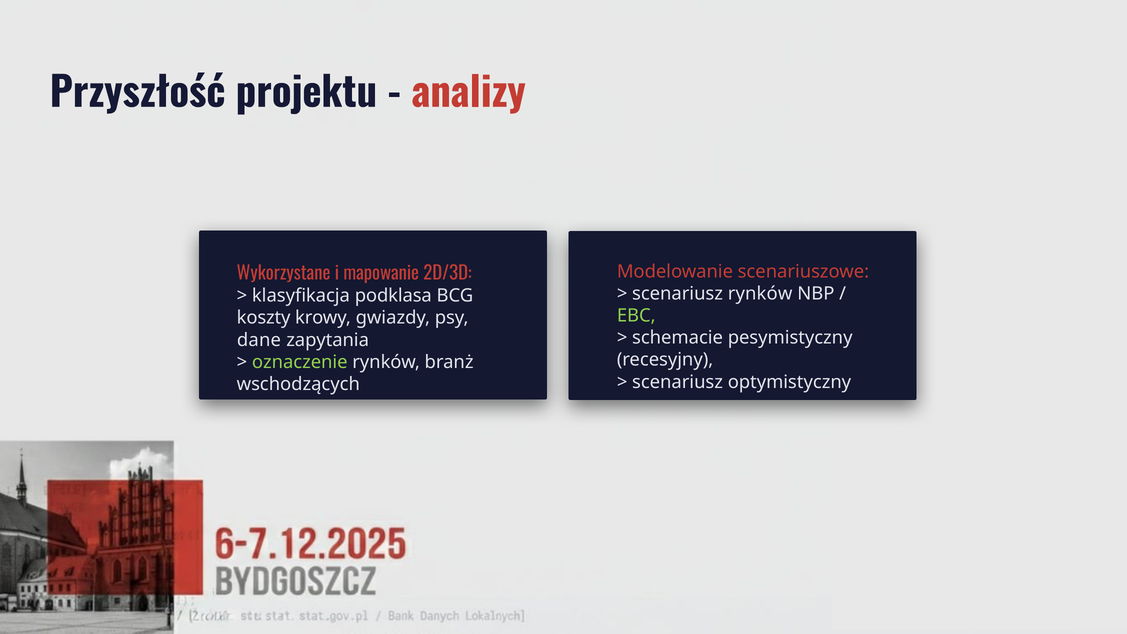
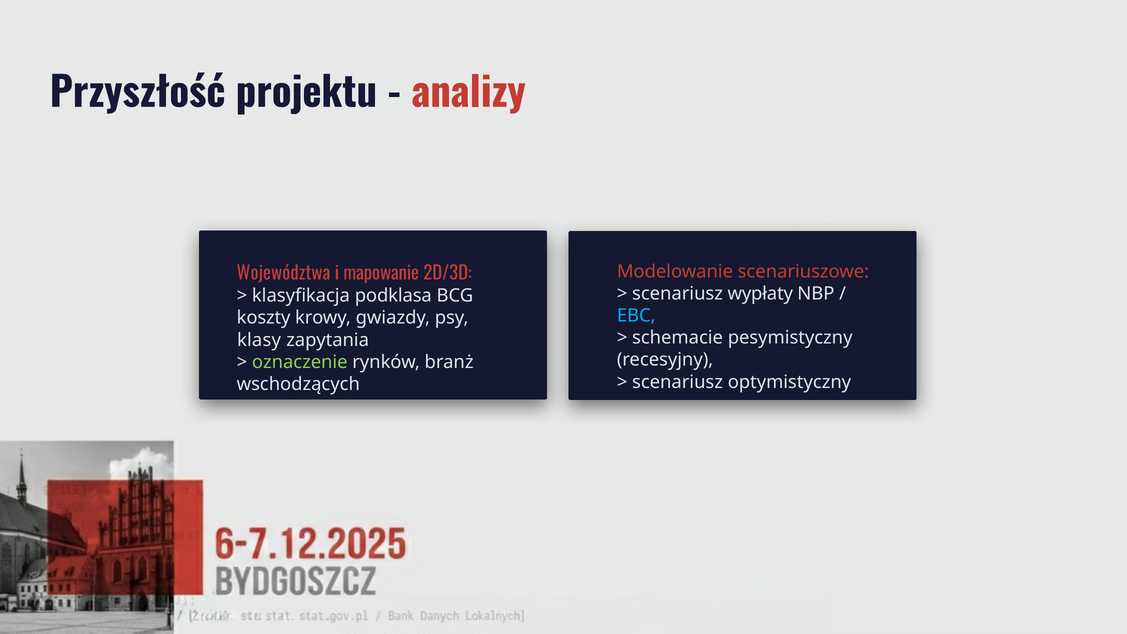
Wykorzystane: Wykorzystane -> Województwa
scenariusz rynków: rynków -> wypłaty
EBC colour: light green -> light blue
dane: dane -> klasy
